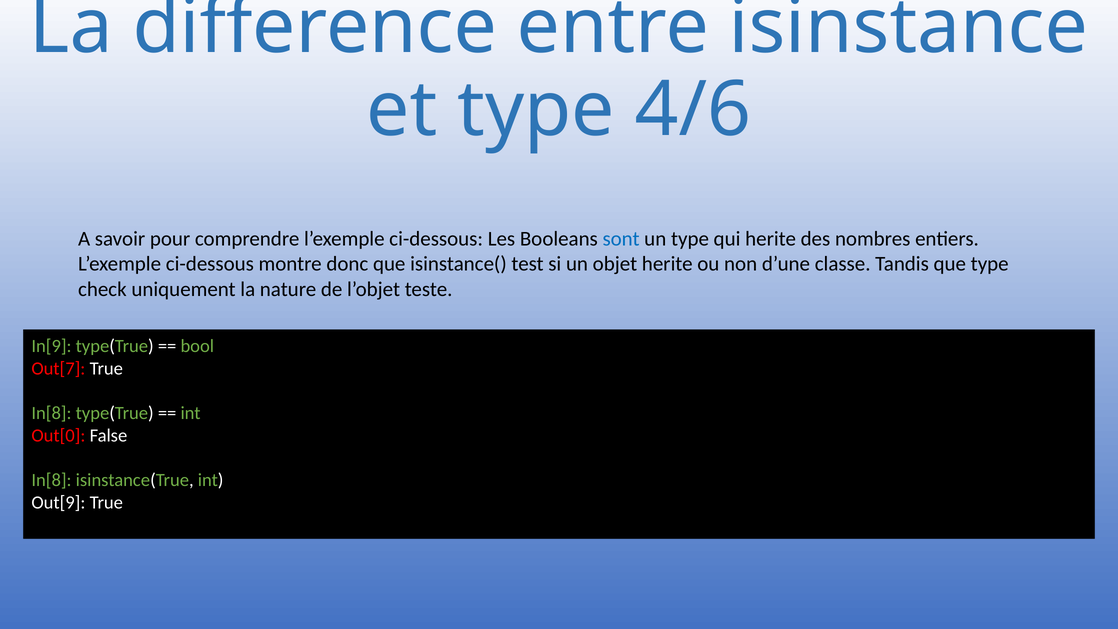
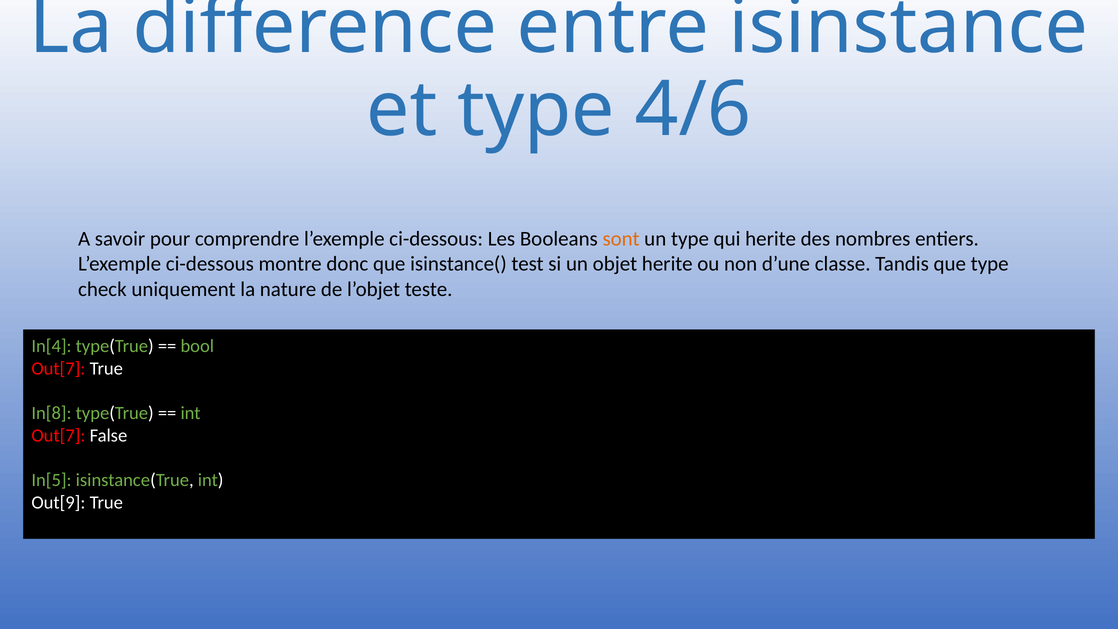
sont colour: blue -> orange
In[9: In[9 -> In[4
Out[0 at (58, 435): Out[0 -> Out[7
In[8 at (51, 480): In[8 -> In[5
